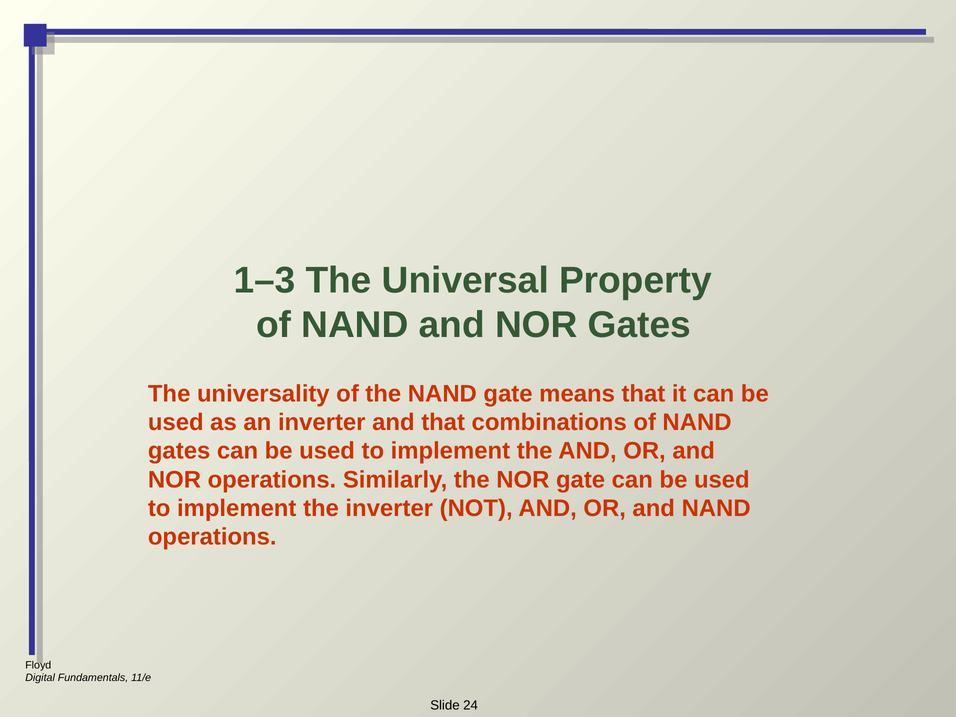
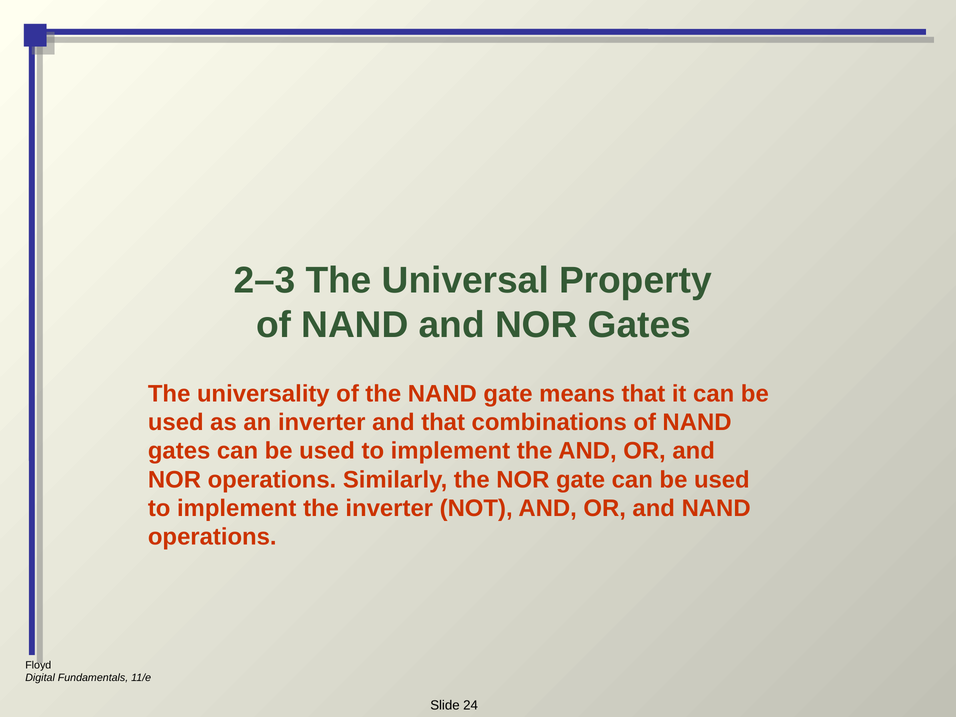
1–3: 1–3 -> 2–3
